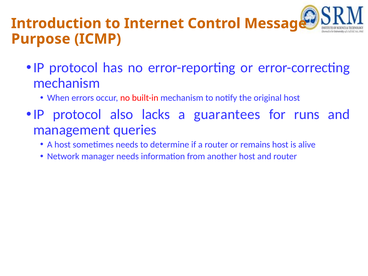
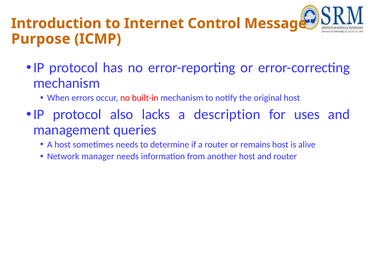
guarantees: guarantees -> description
runs: runs -> uses
